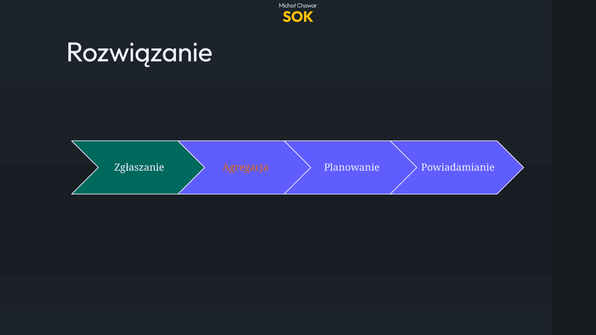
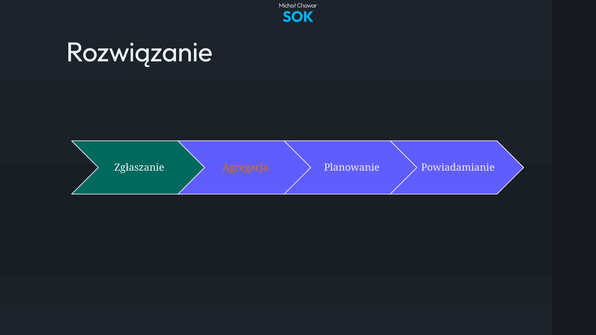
SOK colour: yellow -> light blue
